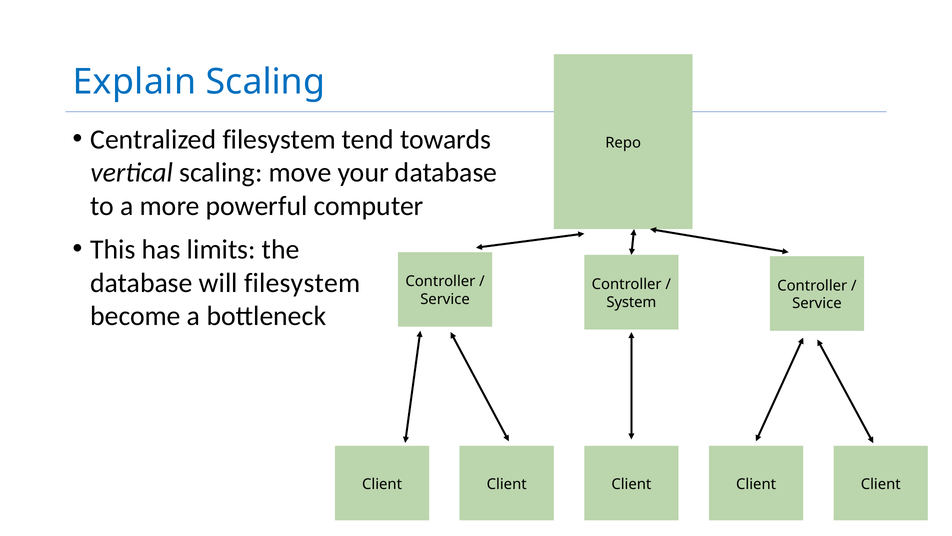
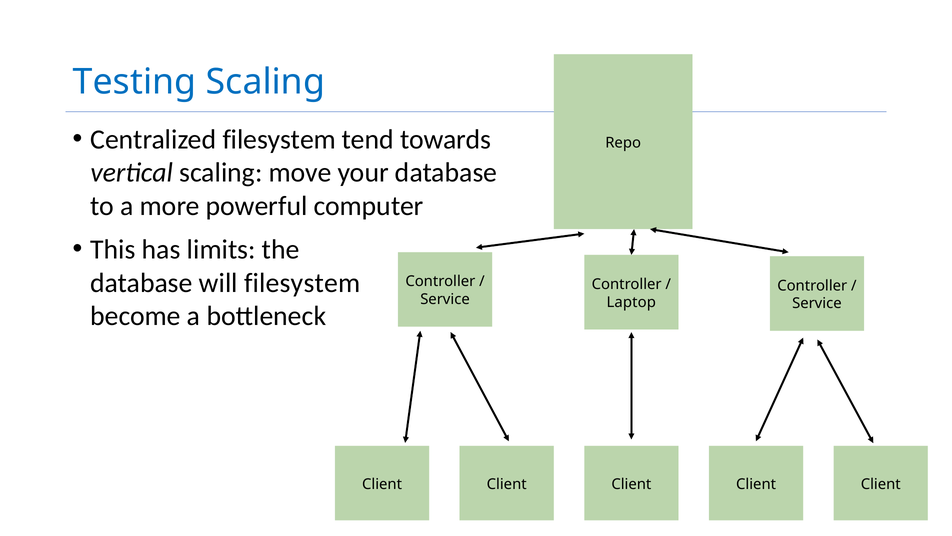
Explain: Explain -> Testing
System: System -> Laptop
